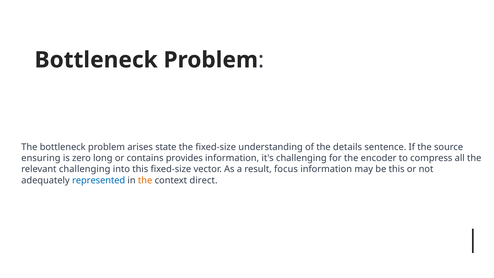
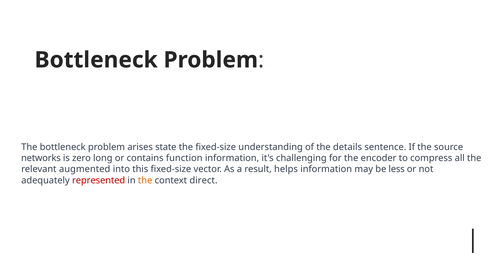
ensuring: ensuring -> networks
provides: provides -> function
relevant challenging: challenging -> augmented
focus: focus -> helps
be this: this -> less
represented colour: blue -> red
